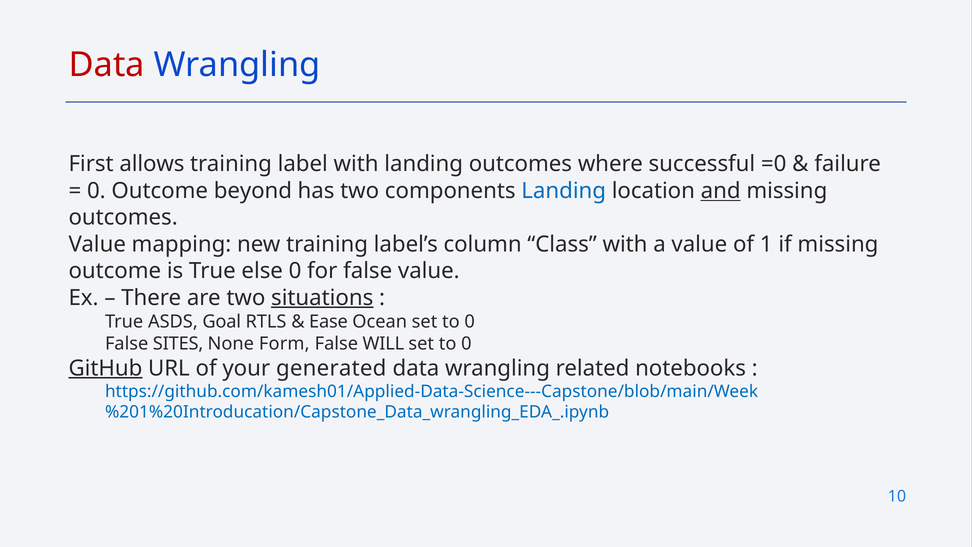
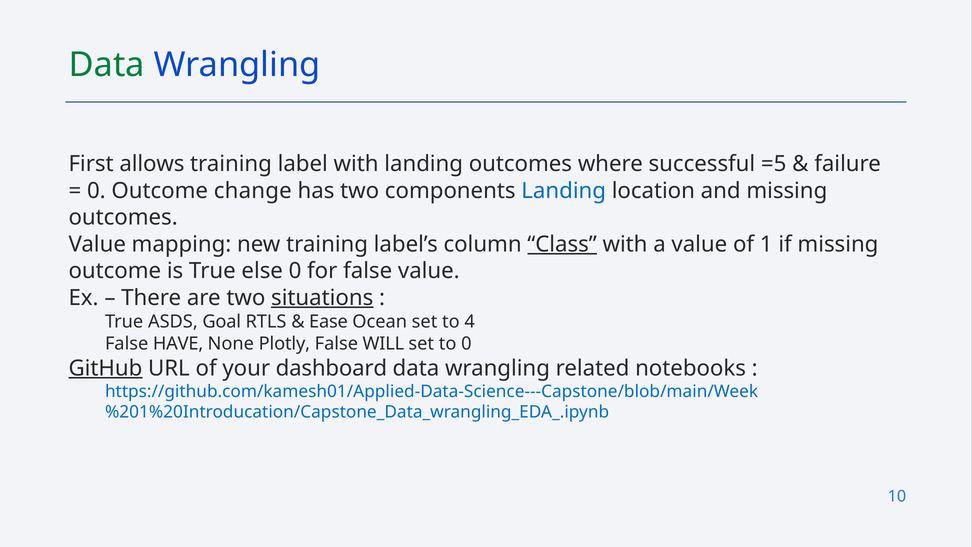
Data at (107, 65) colour: red -> green
=0: =0 -> =5
beyond: beyond -> change
and underline: present -> none
Class underline: none -> present
Ocean set to 0: 0 -> 4
SITES: SITES -> HAVE
Form: Form -> Plotly
generated: generated -> dashboard
